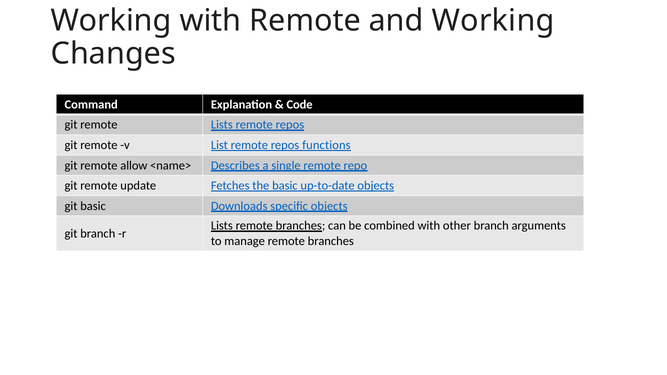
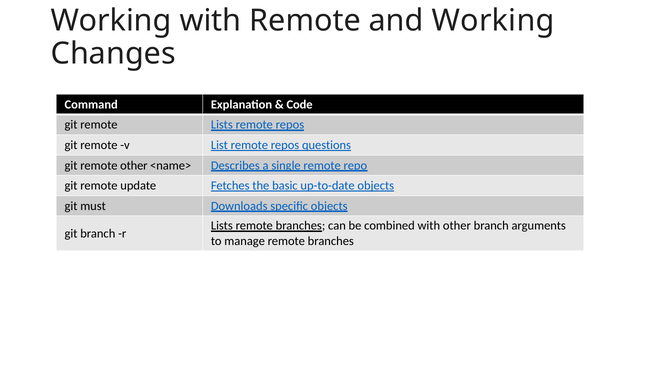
functions: functions -> questions
remote allow: allow -> other
git basic: basic -> must
